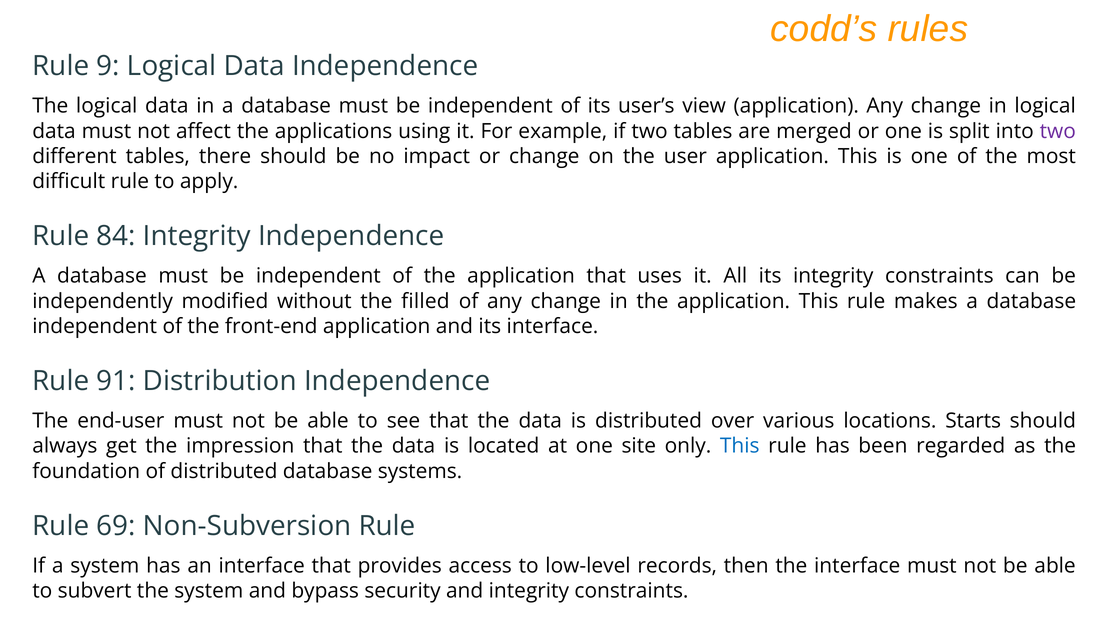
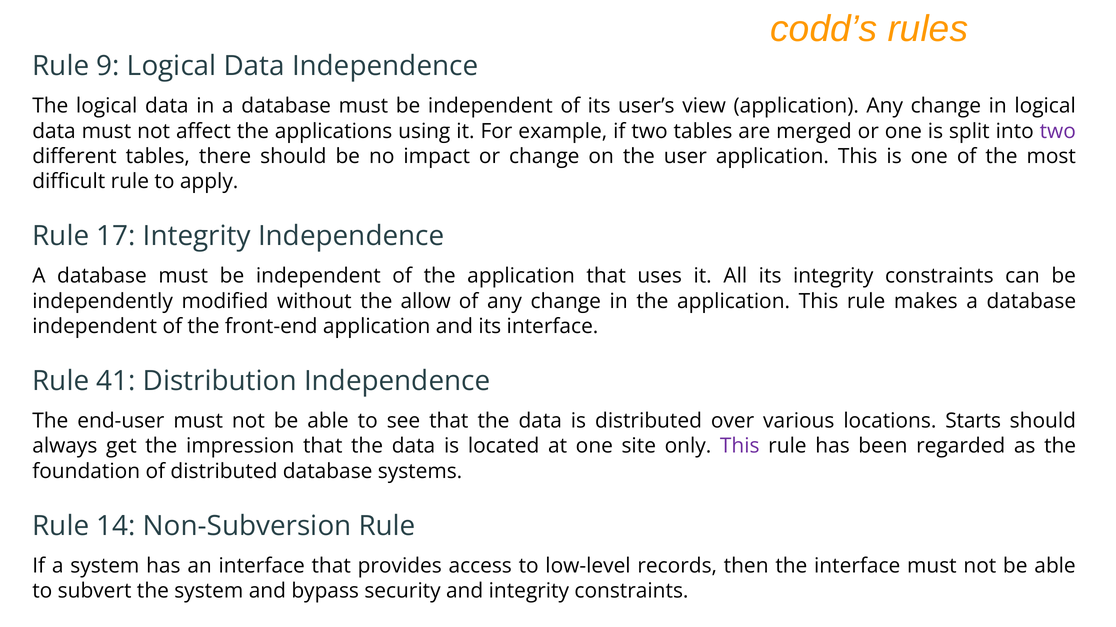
84: 84 -> 17
filled: filled -> allow
91: 91 -> 41
This at (740, 447) colour: blue -> purple
69: 69 -> 14
